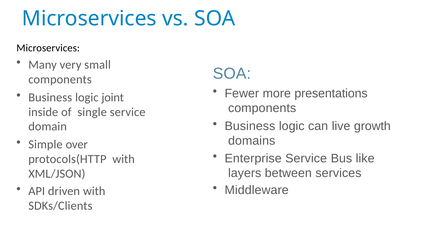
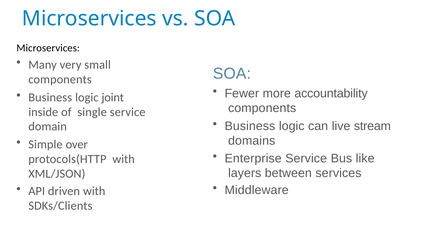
presentations: presentations -> accountability
growth: growth -> stream
